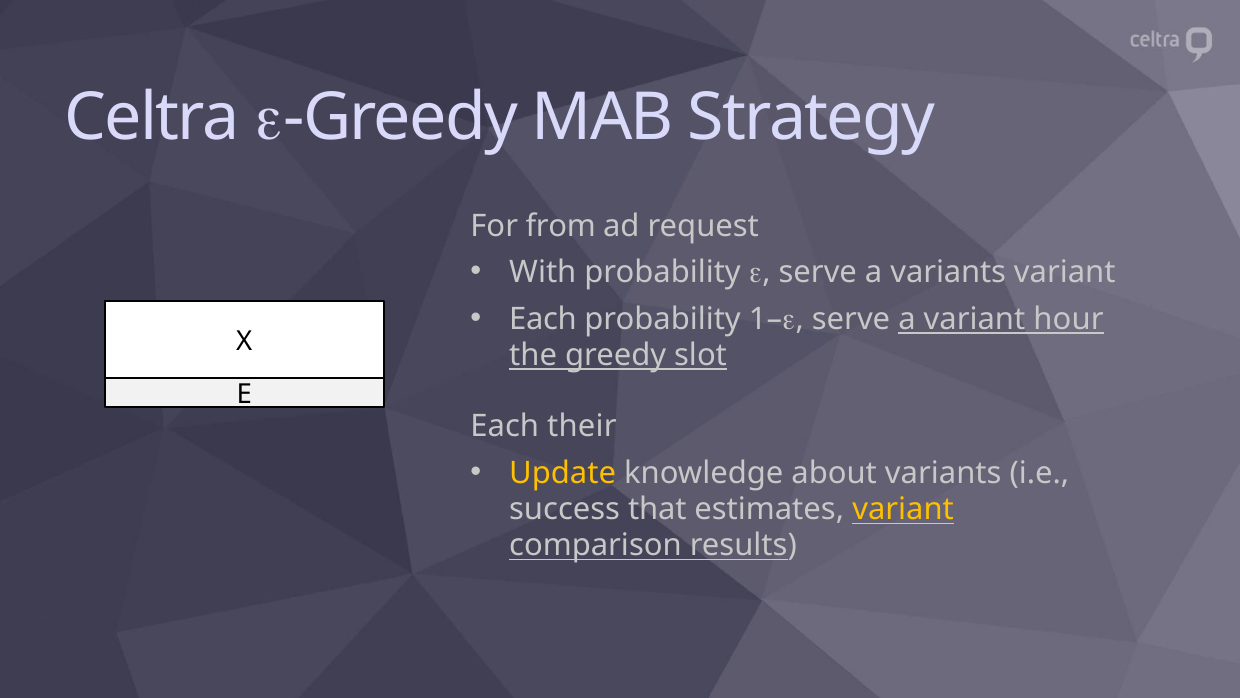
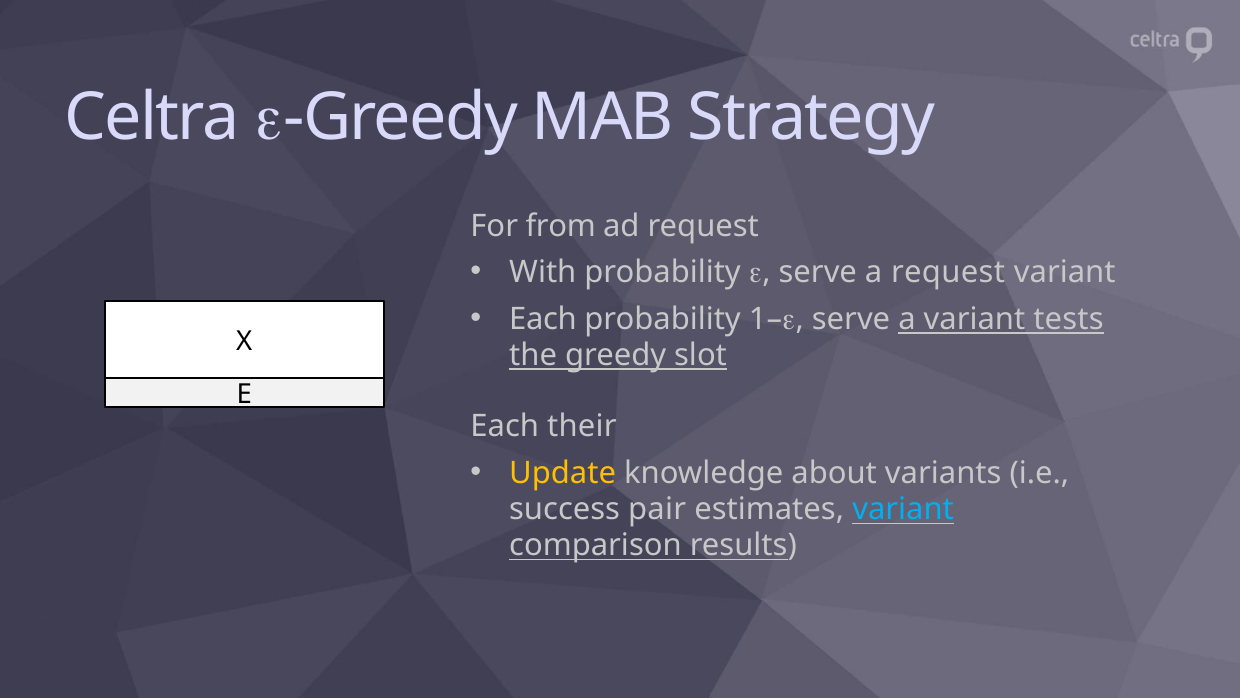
a variants: variants -> request
hour: hour -> tests
that: that -> pair
variant at (903, 509) colour: yellow -> light blue
